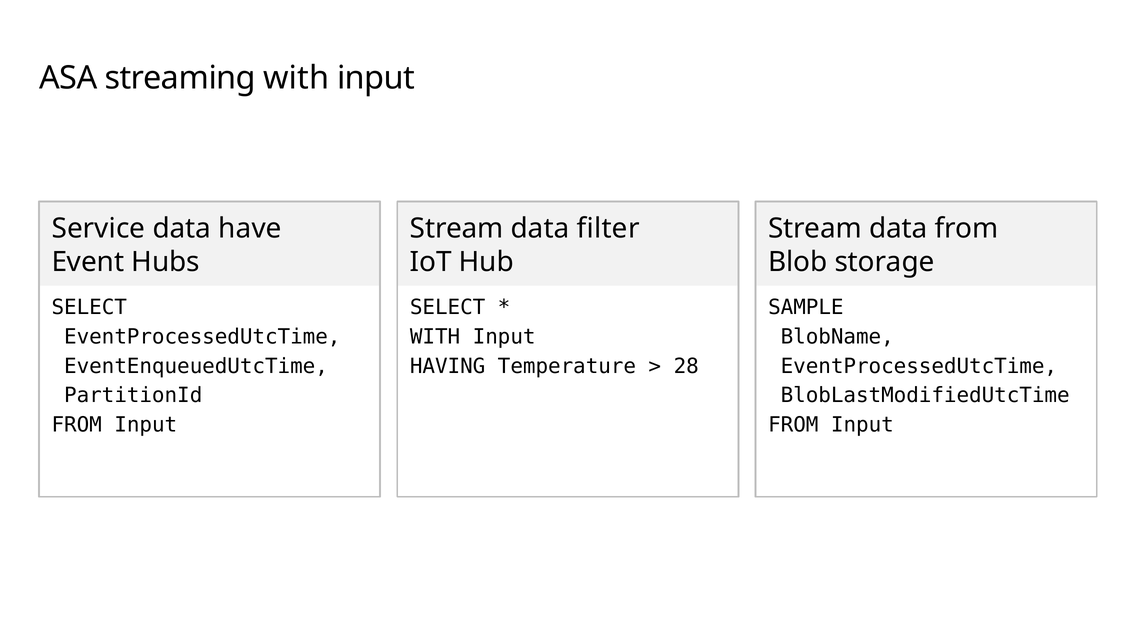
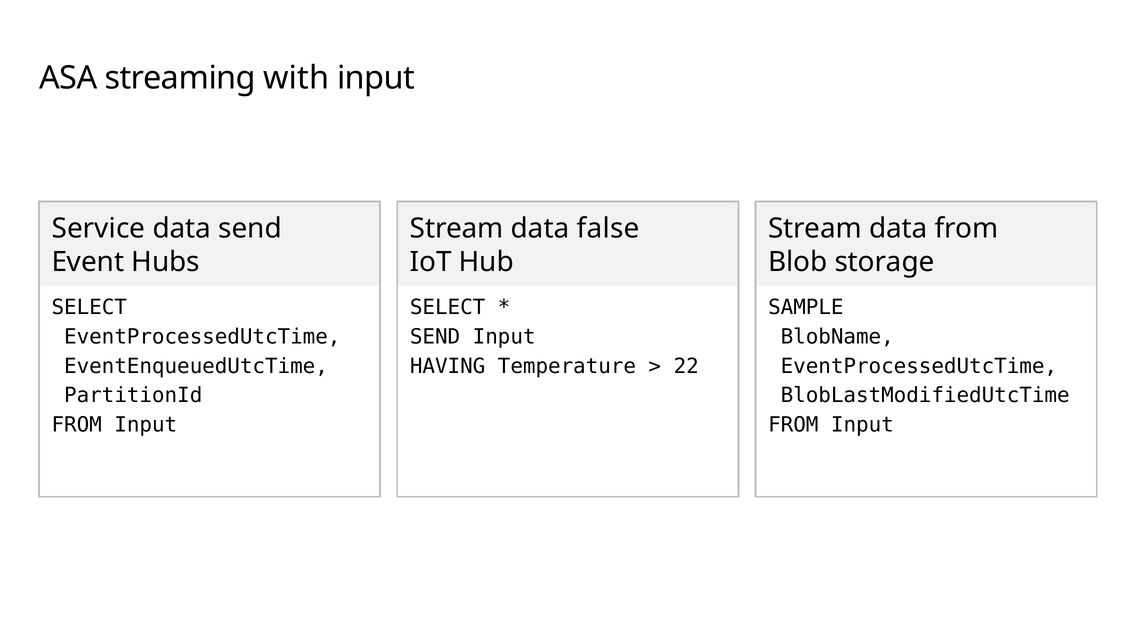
data have: have -> send
filter: filter -> false
WITH at (435, 337): WITH -> SEND
28: 28 -> 22
